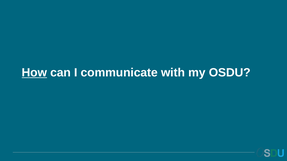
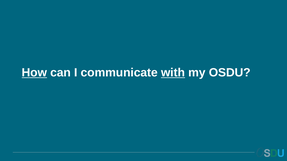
with underline: none -> present
